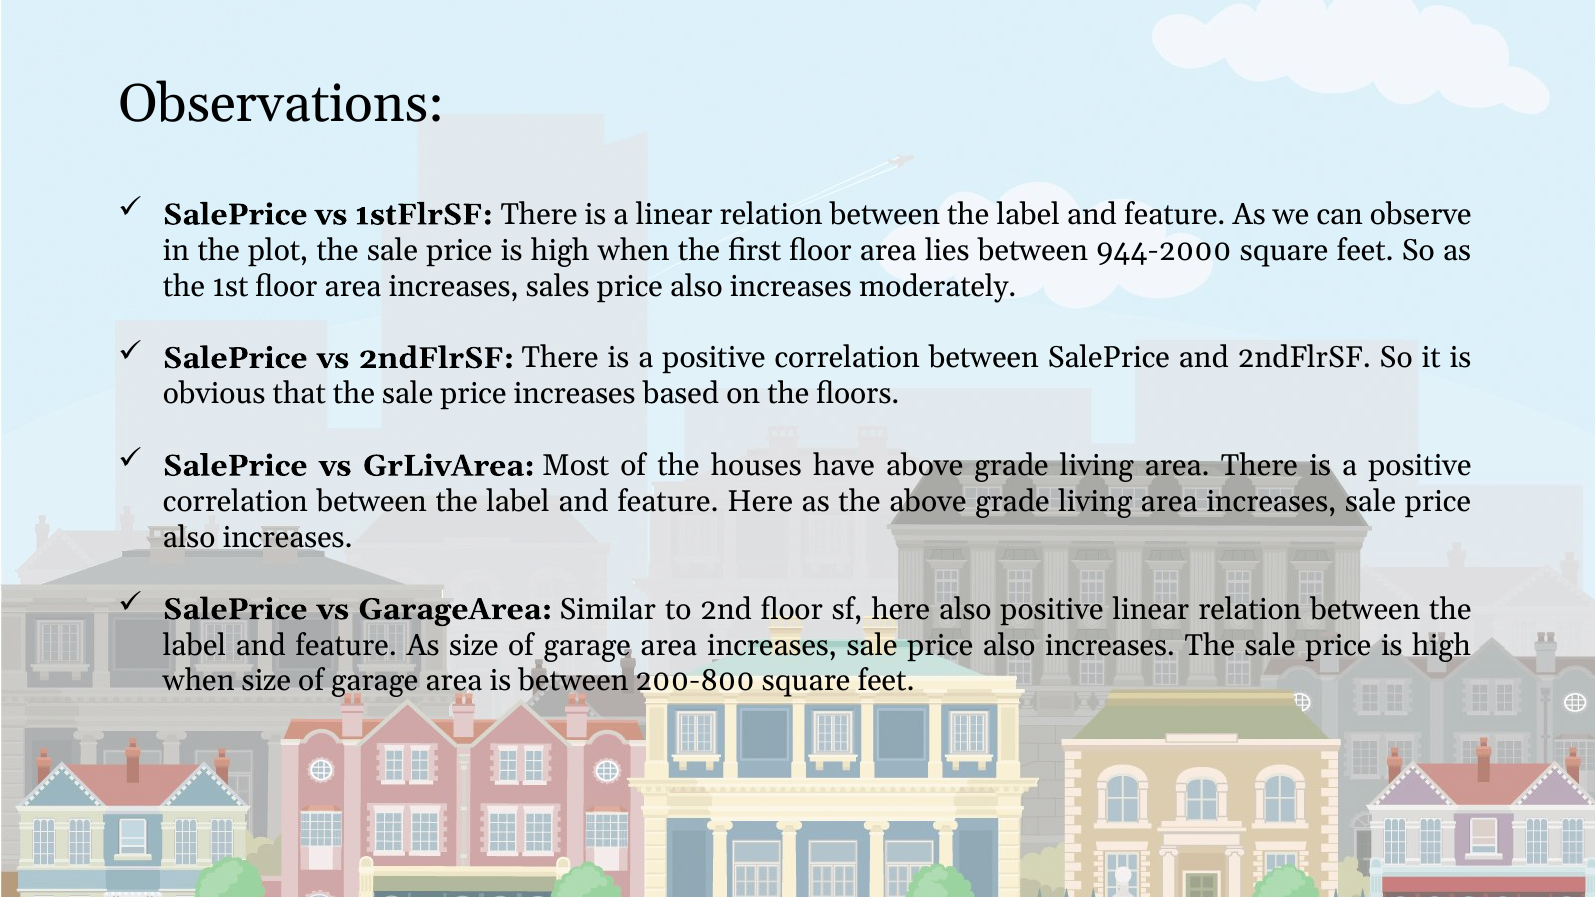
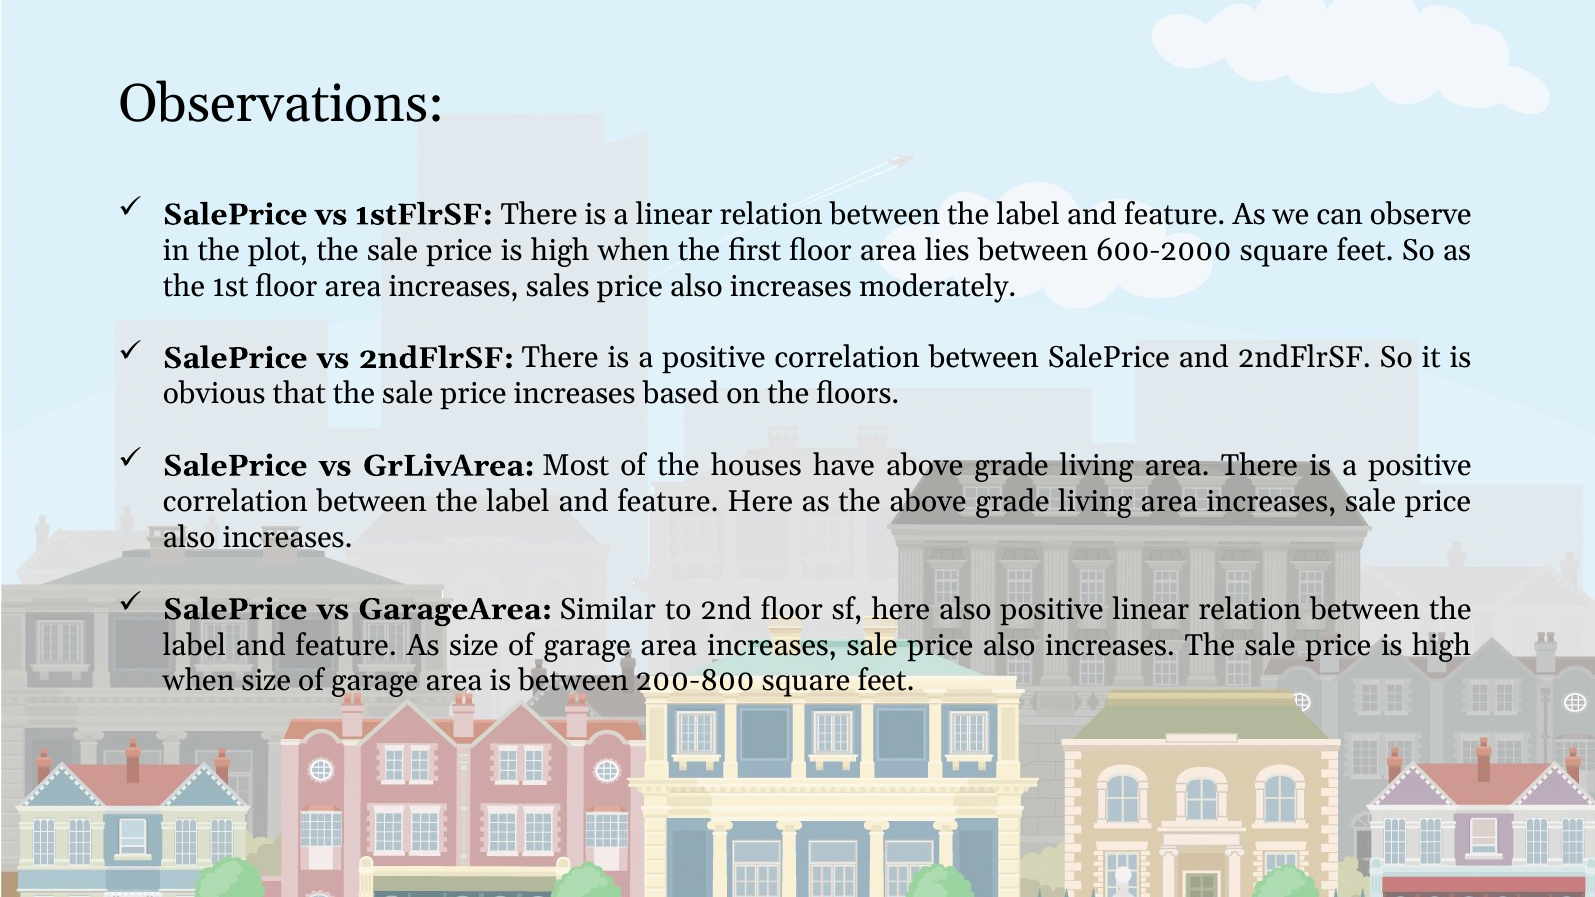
944-2000: 944-2000 -> 600-2000
